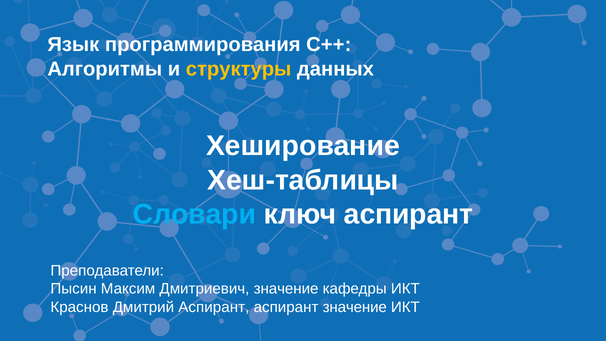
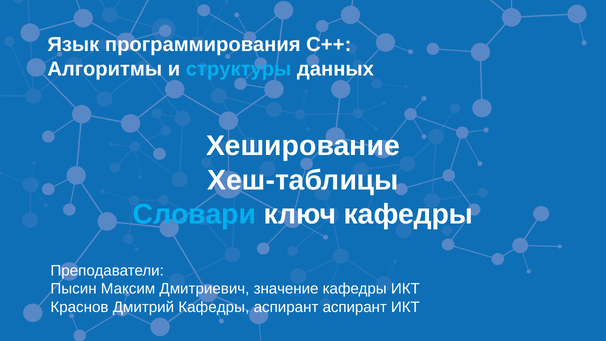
структуры colour: yellow -> light blue
ключ аспирант: аспирант -> кафедры
Дмитрий Аспирант: Аспирант -> Кафедры
аспирант значение: значение -> аспирант
